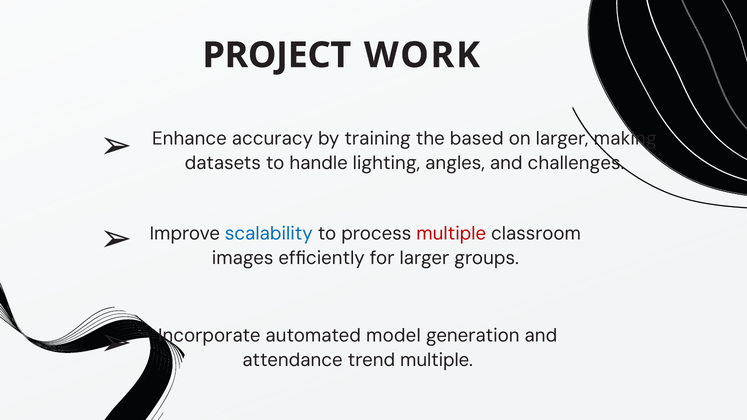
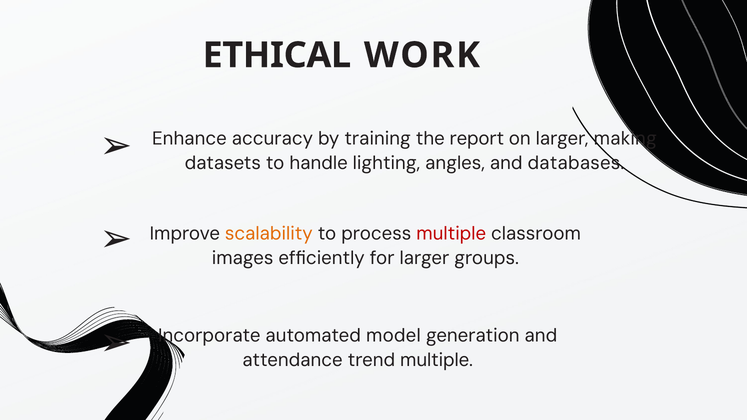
PROJECT: PROJECT -> ETHICAL
based: based -> report
challenges: challenges -> databases
scalability colour: blue -> orange
